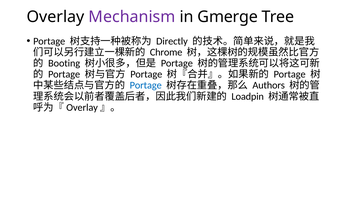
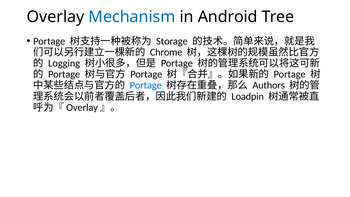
Mechanism colour: purple -> blue
Gmerge: Gmerge -> Android
Directly: Directly -> Storage
Booting: Booting -> Logging
